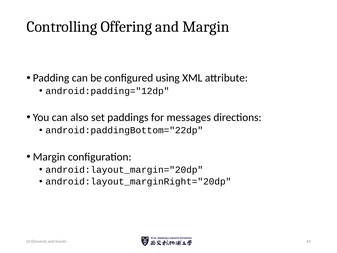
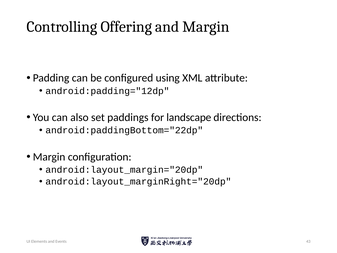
messages: messages -> landscape
